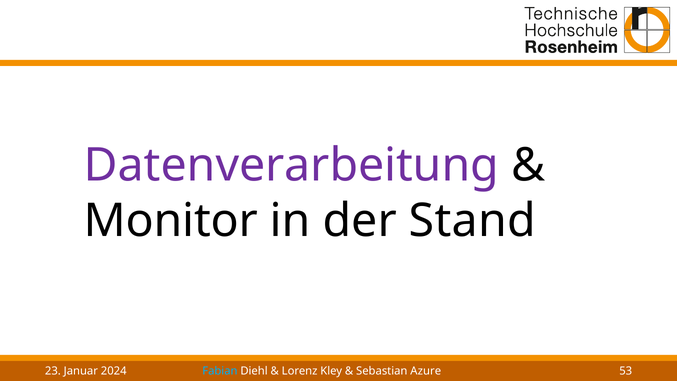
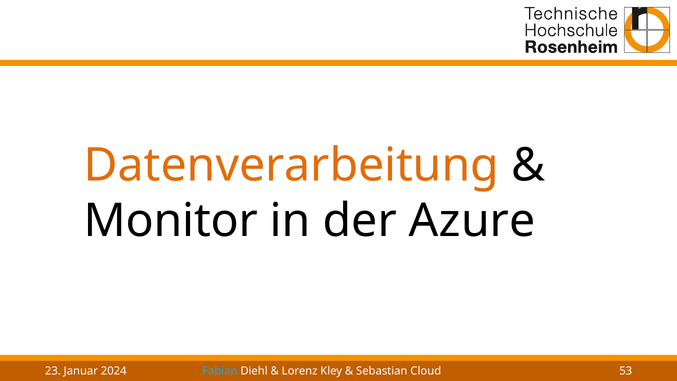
Datenverarbeitung colour: purple -> orange
Stand: Stand -> Azure
Azure: Azure -> Cloud
